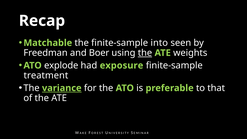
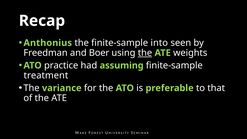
Matchable: Matchable -> Anthonius
explode: explode -> practice
exposure: exposure -> assuming
variance underline: present -> none
